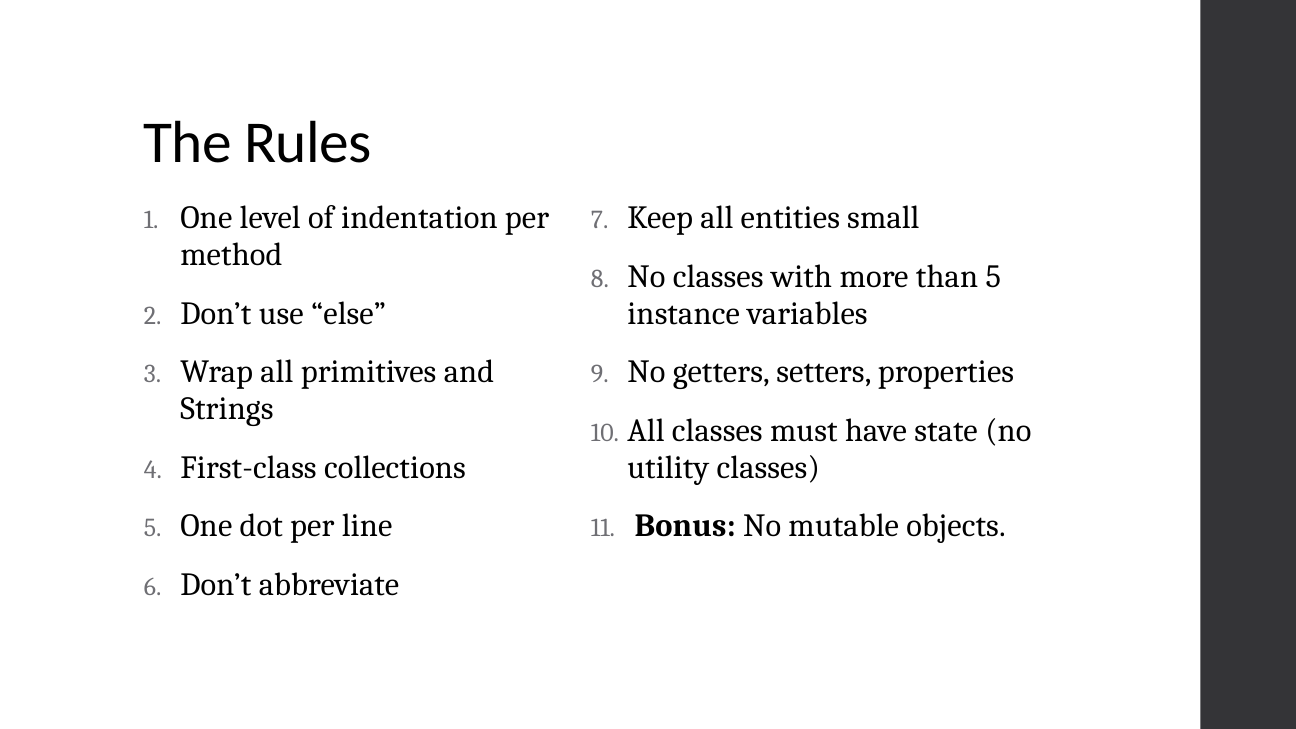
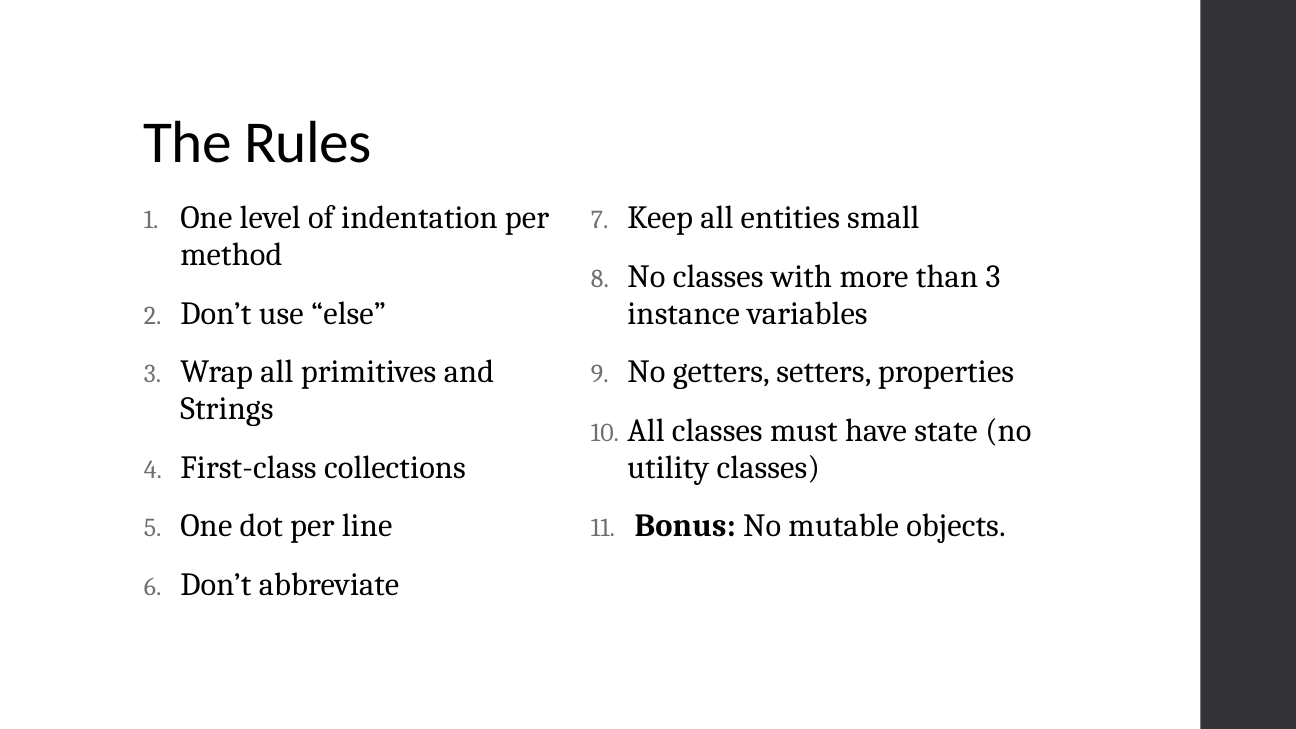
than 5: 5 -> 3
